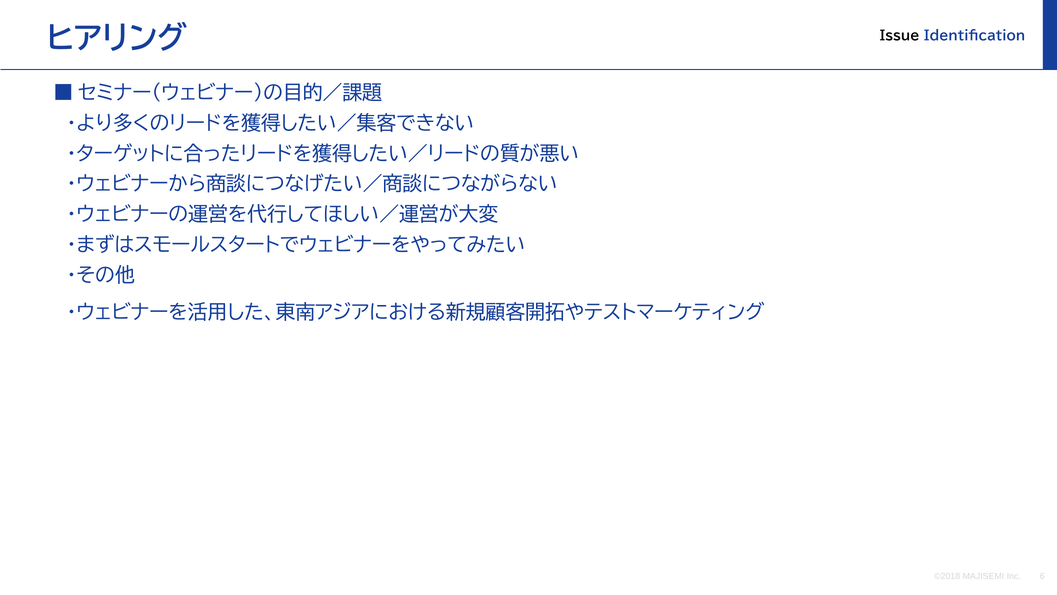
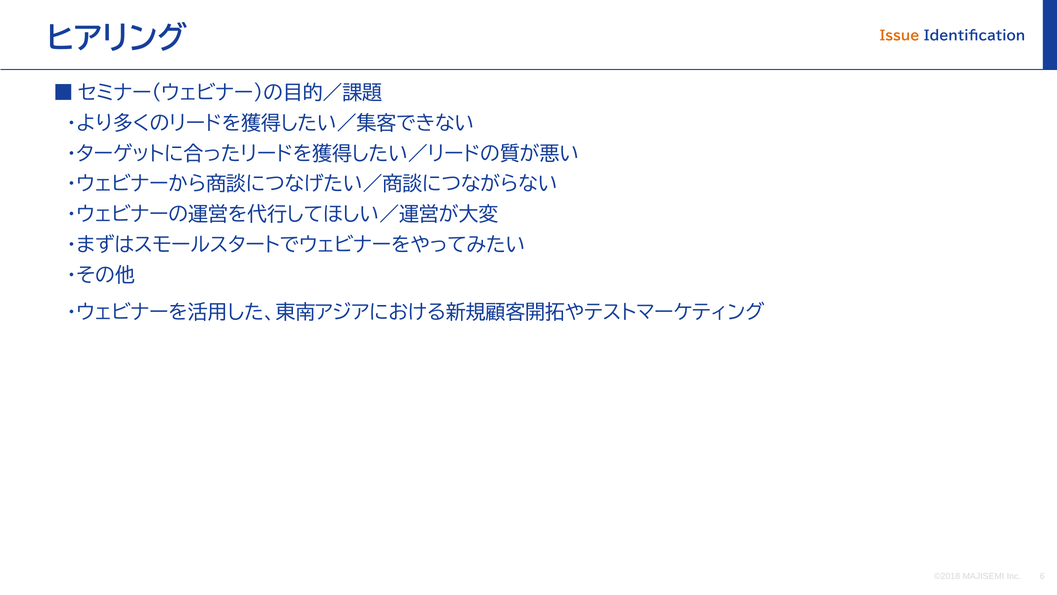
Issue colour: black -> orange
